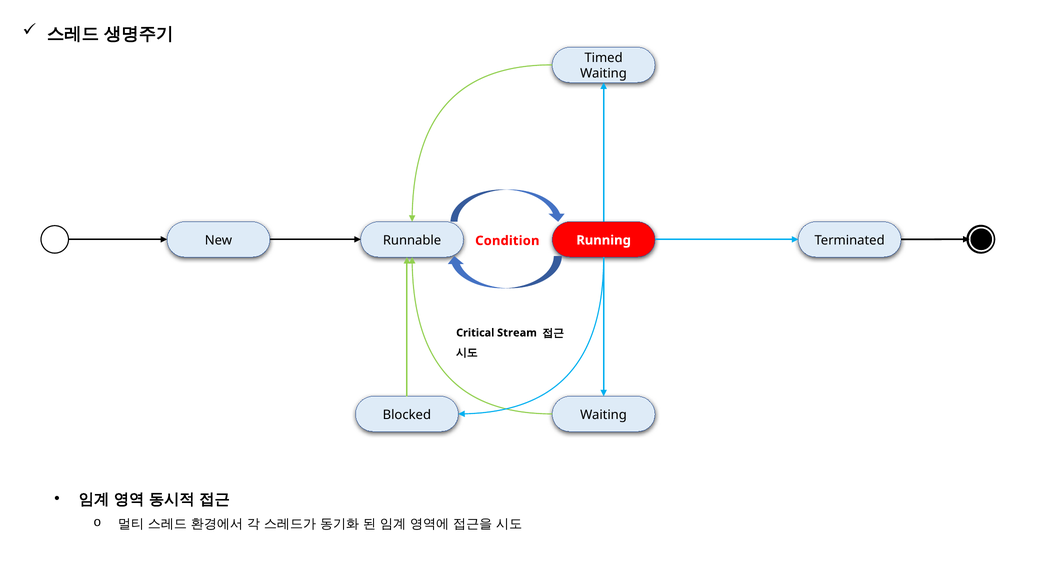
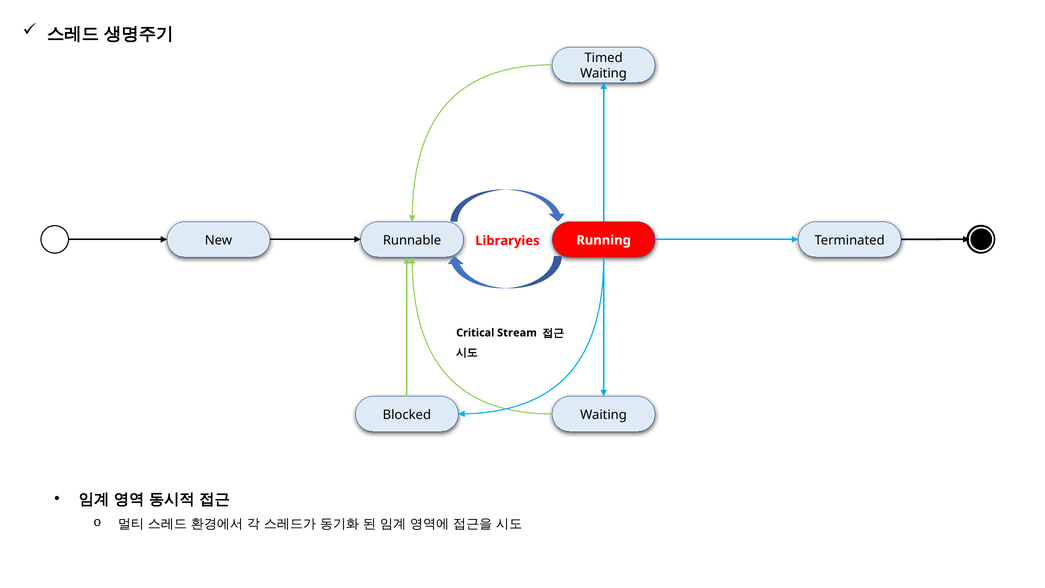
Condition: Condition -> Libraryies
